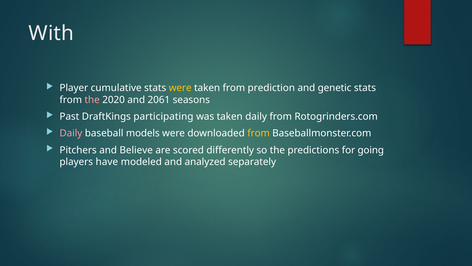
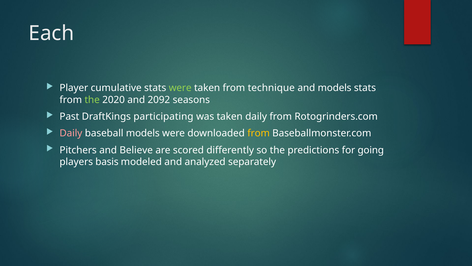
With: With -> Each
were at (180, 88) colour: yellow -> light green
prediction: prediction -> technique
and genetic: genetic -> models
the at (92, 100) colour: pink -> light green
2061: 2061 -> 2092
have: have -> basis
